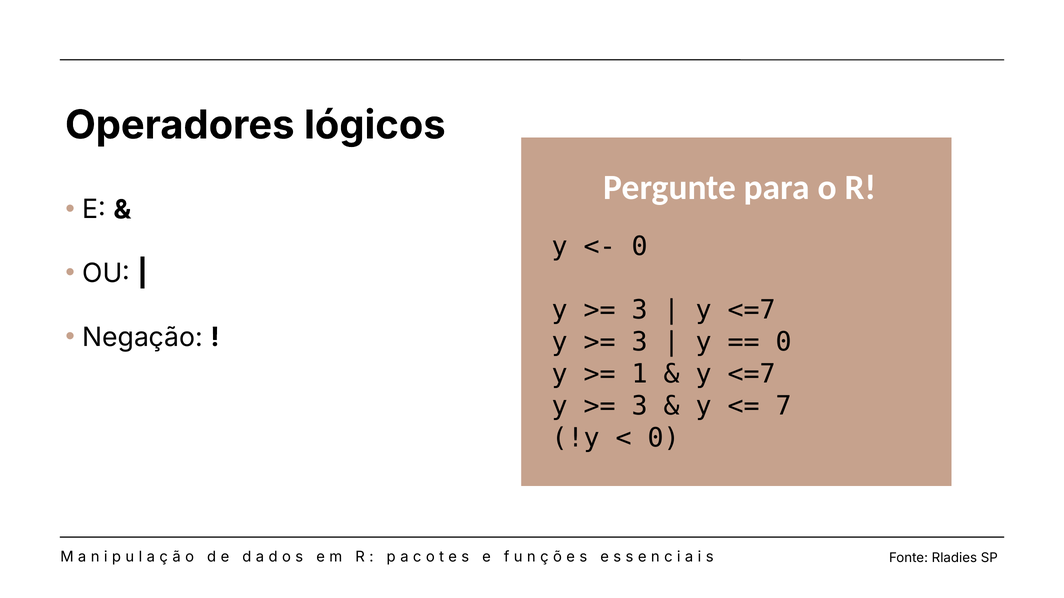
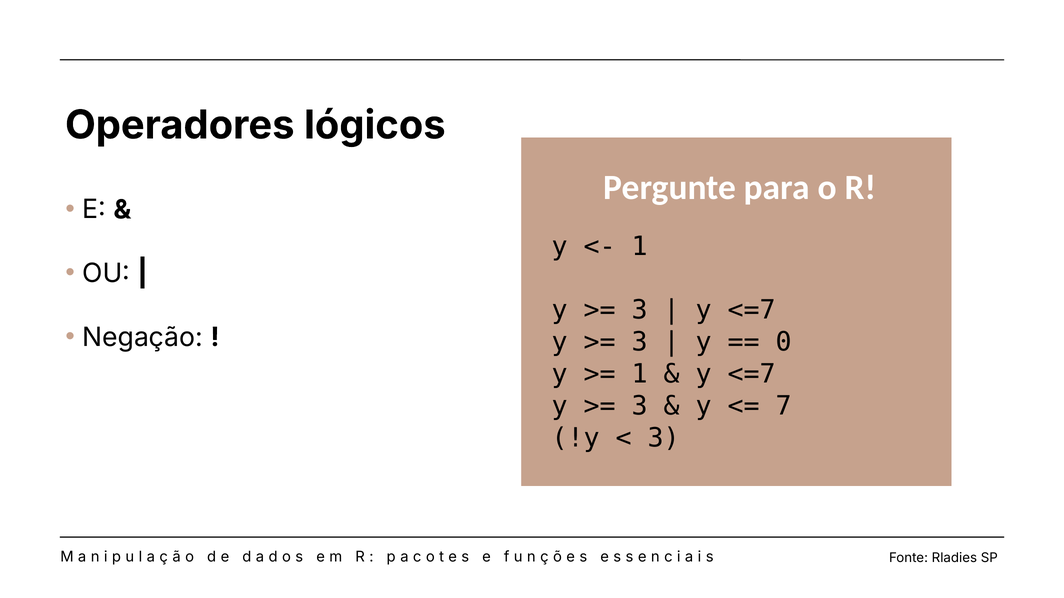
0 at (640, 247): 0 -> 1
0 at (664, 438): 0 -> 3
